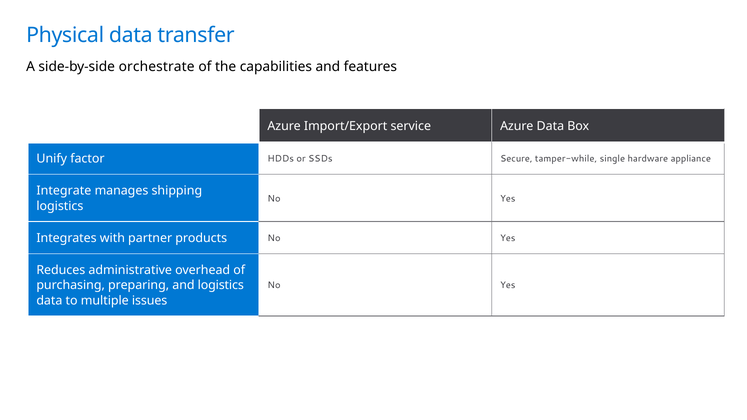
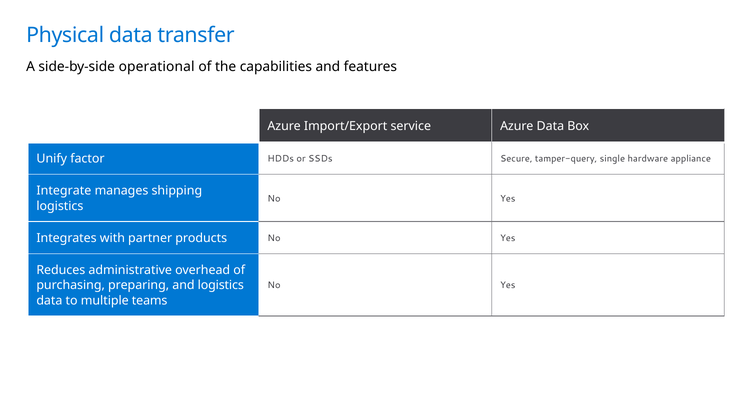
orchestrate: orchestrate -> operational
tamper-while: tamper-while -> tamper-query
issues: issues -> teams
